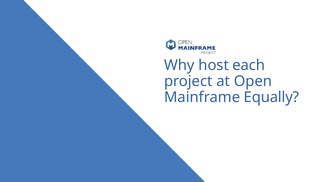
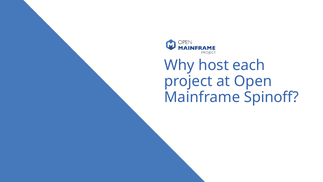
Equally: Equally -> Spinoff
